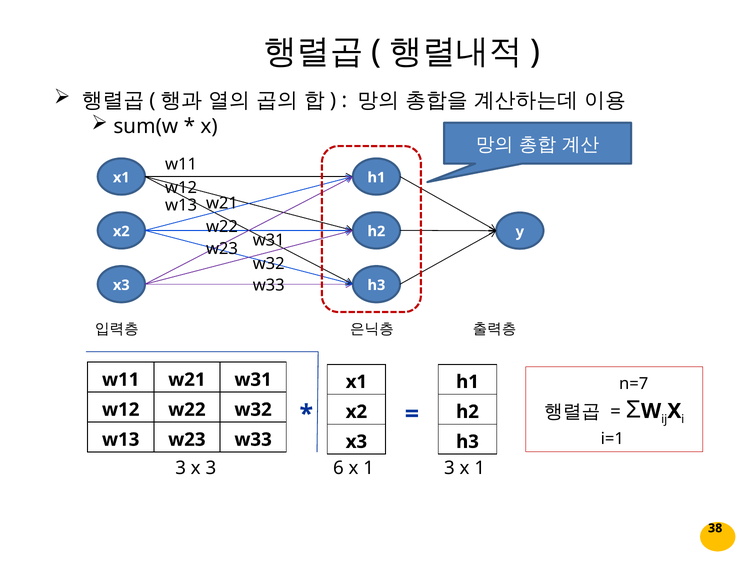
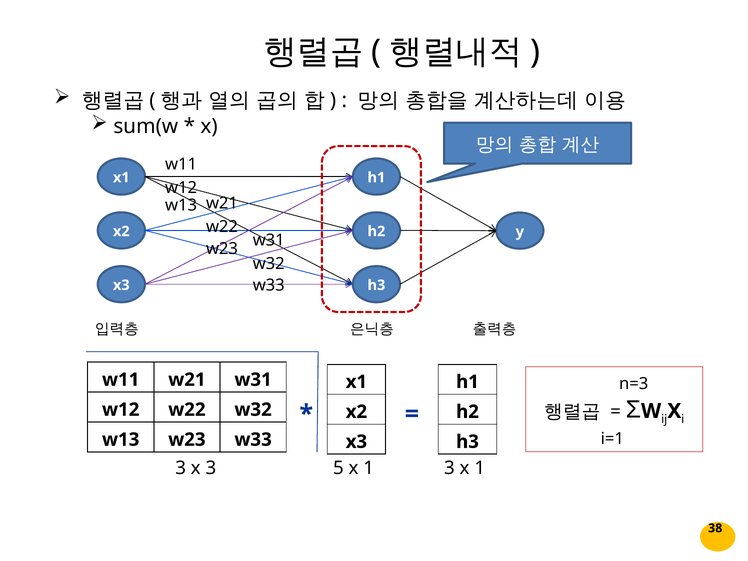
n=7: n=7 -> n=3
6: 6 -> 5
